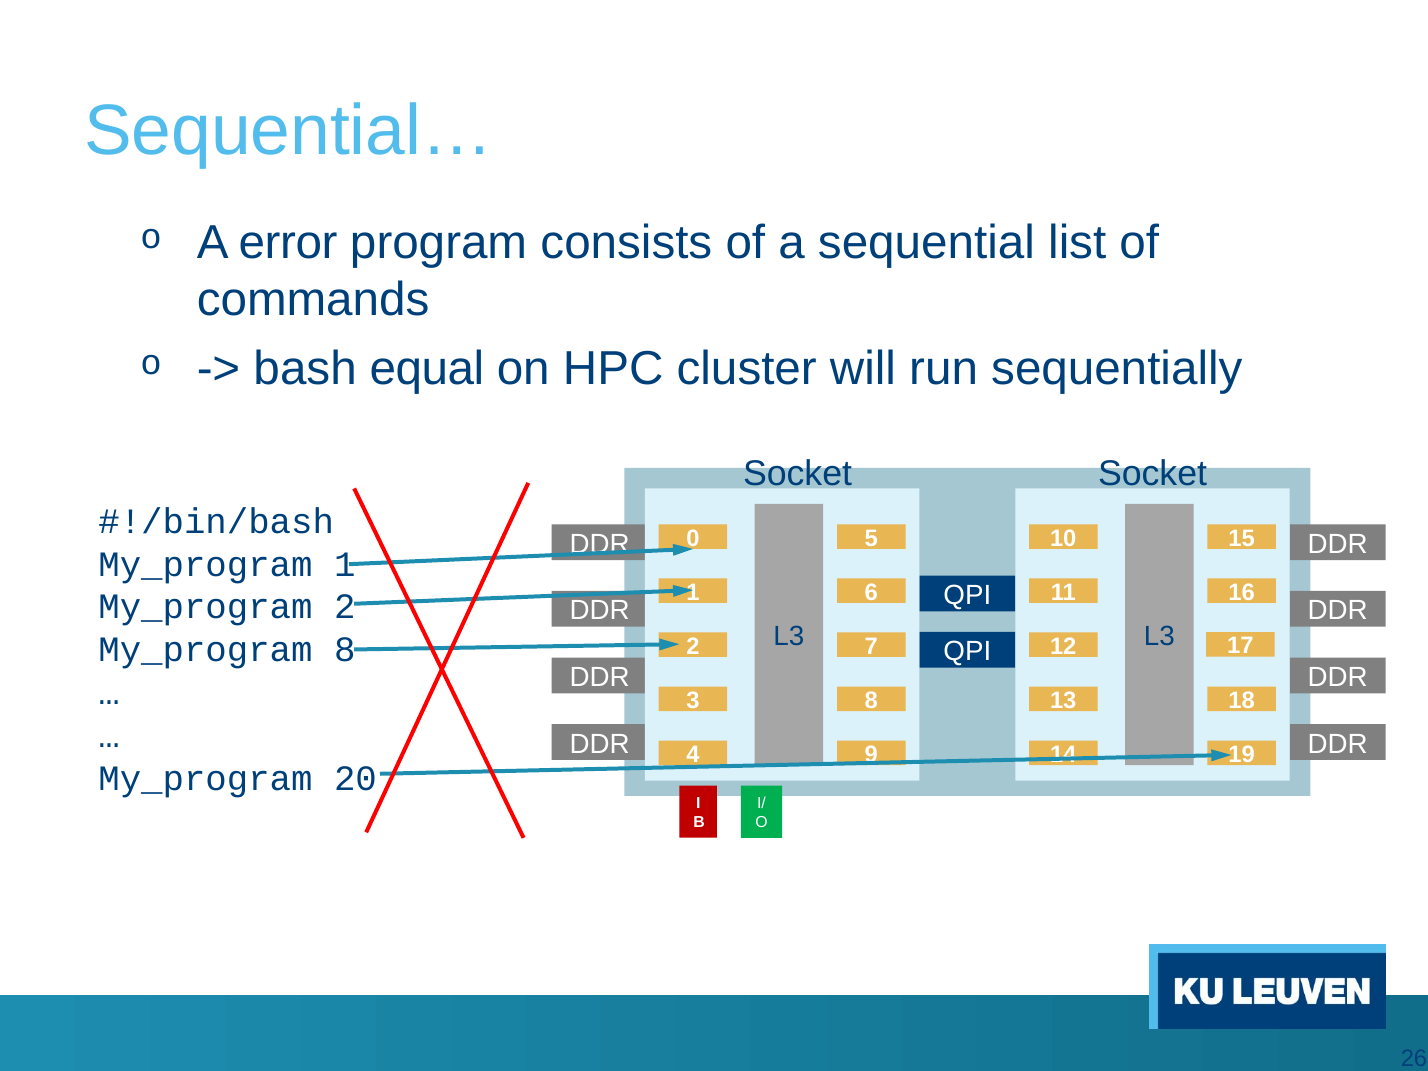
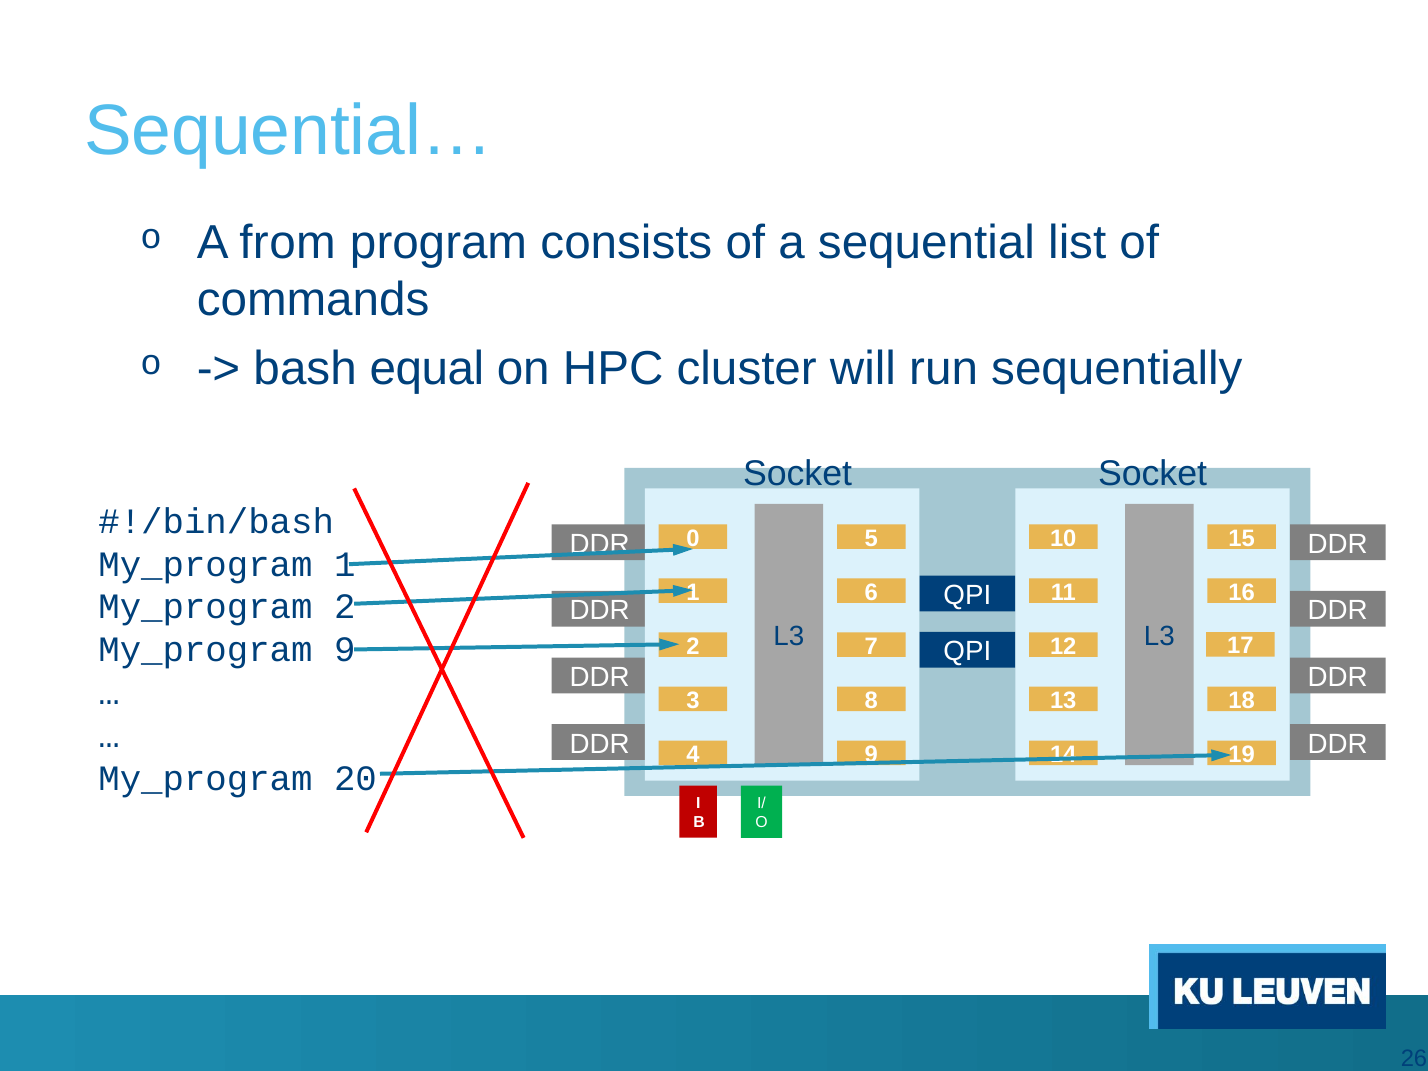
error: error -> from
My_program 8: 8 -> 9
